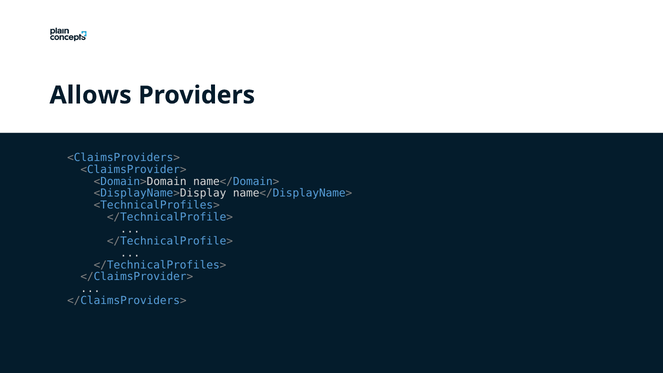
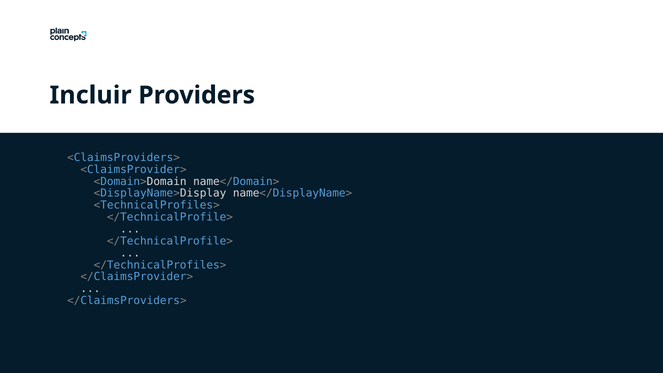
Allows: Allows -> Incluir
